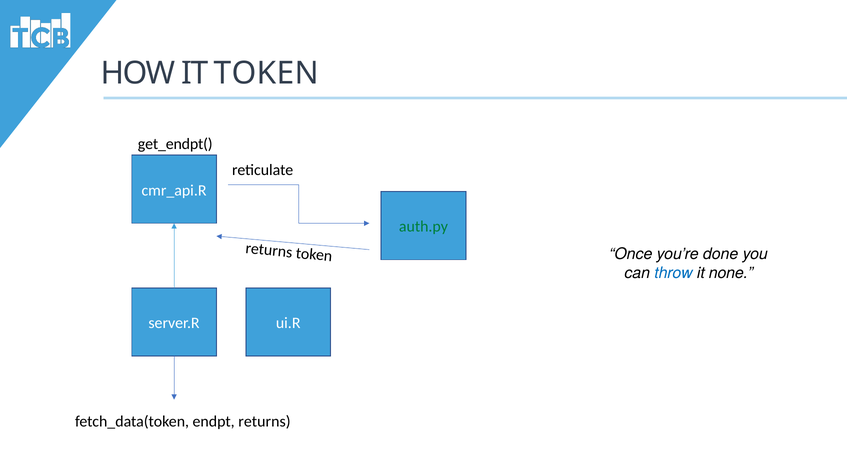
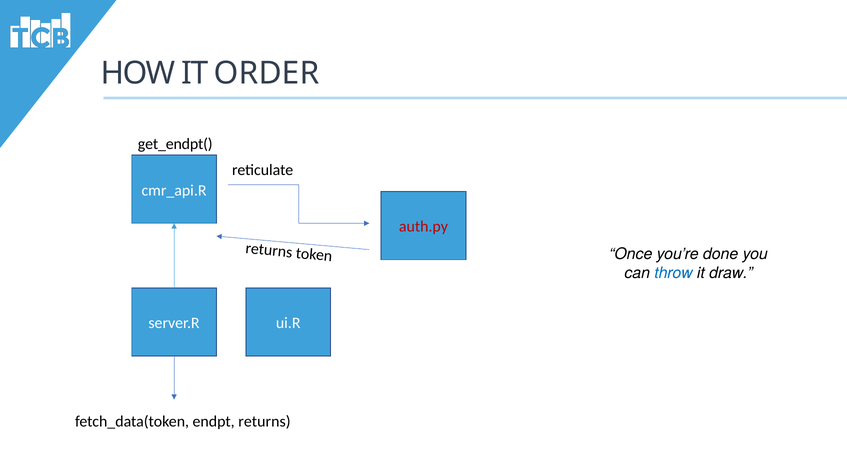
IT TOKEN: TOKEN -> ORDER
auth.py colour: green -> red
none: none -> draw
